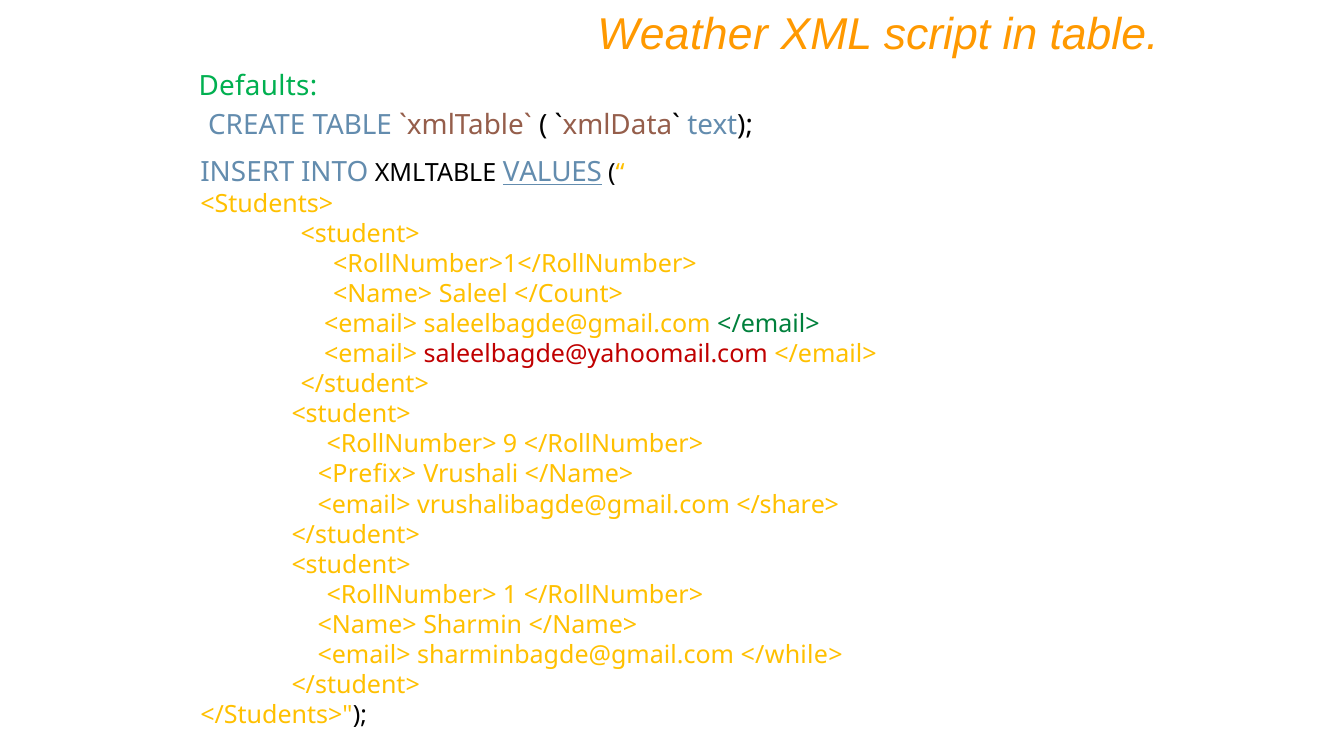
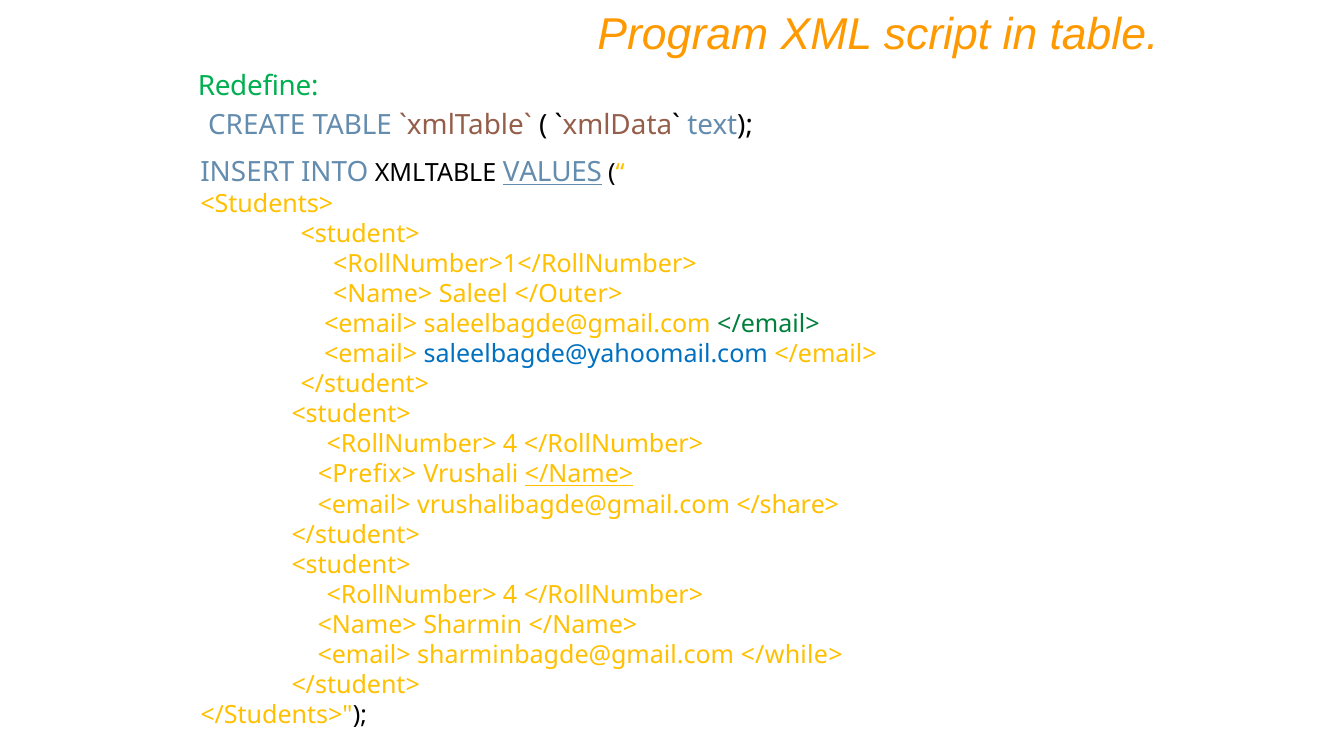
Weather: Weather -> Program
Defaults: Defaults -> Redefine
</Count>: </Count> -> </Outer>
saleelbagde@yahoomail.com colour: red -> blue
9 at (510, 444): 9 -> 4
</Name> at (579, 474) underline: none -> present
1 at (510, 595): 1 -> 4
